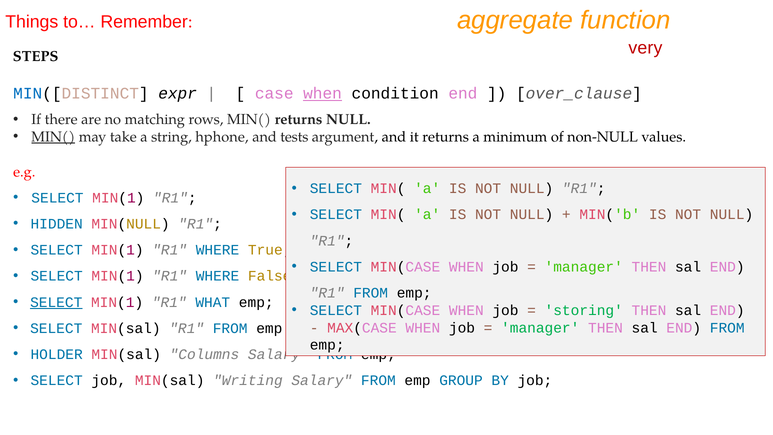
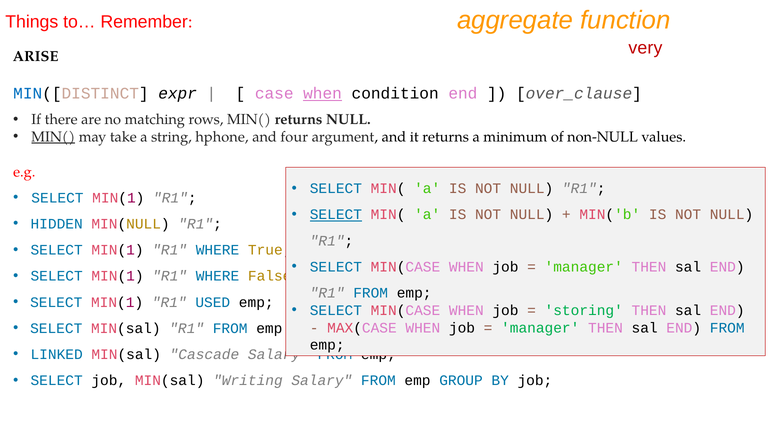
STEPS: STEPS -> ARISE
tests: tests -> four
SELECT at (336, 215) underline: none -> present
SELECT at (56, 302) underline: present -> none
WHAT: WHAT -> USED
HOLDER: HOLDER -> LINKED
Columns: Columns -> Cascade
